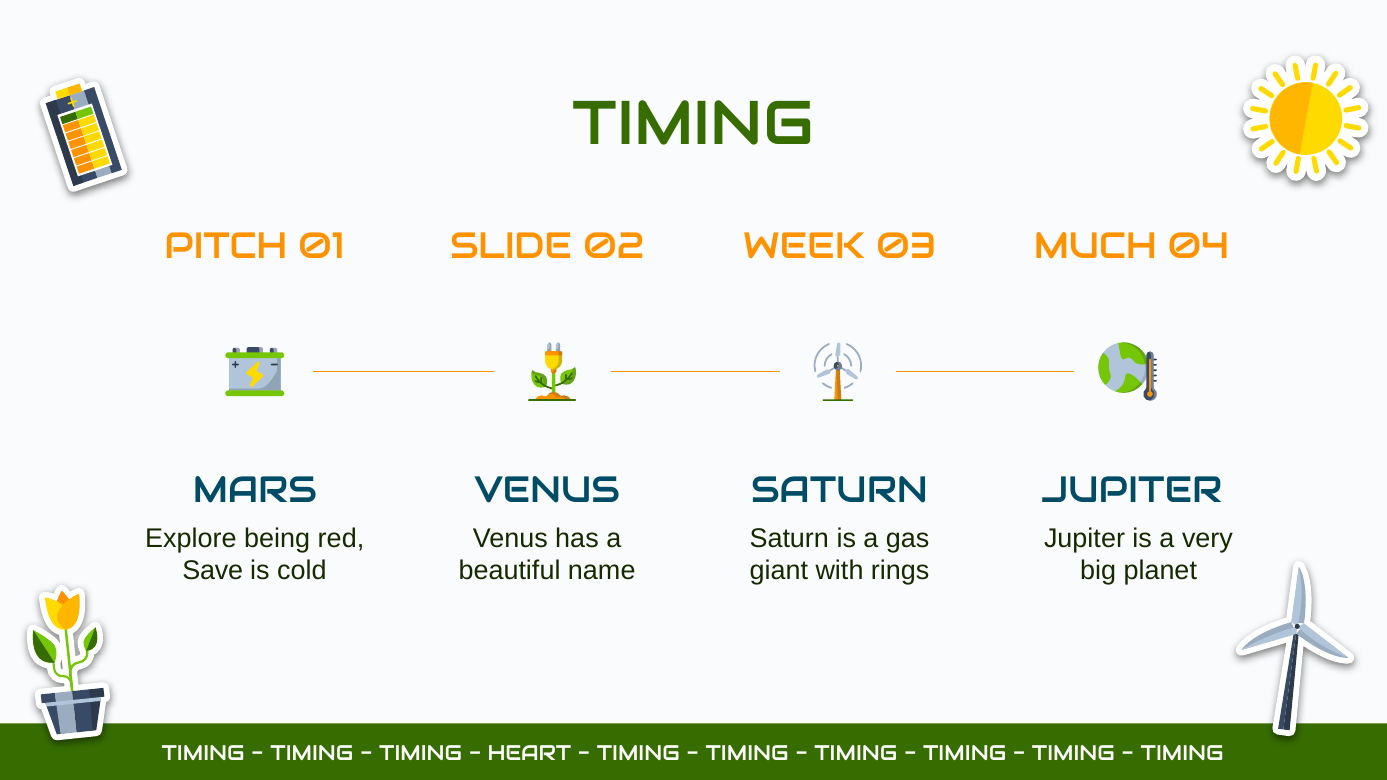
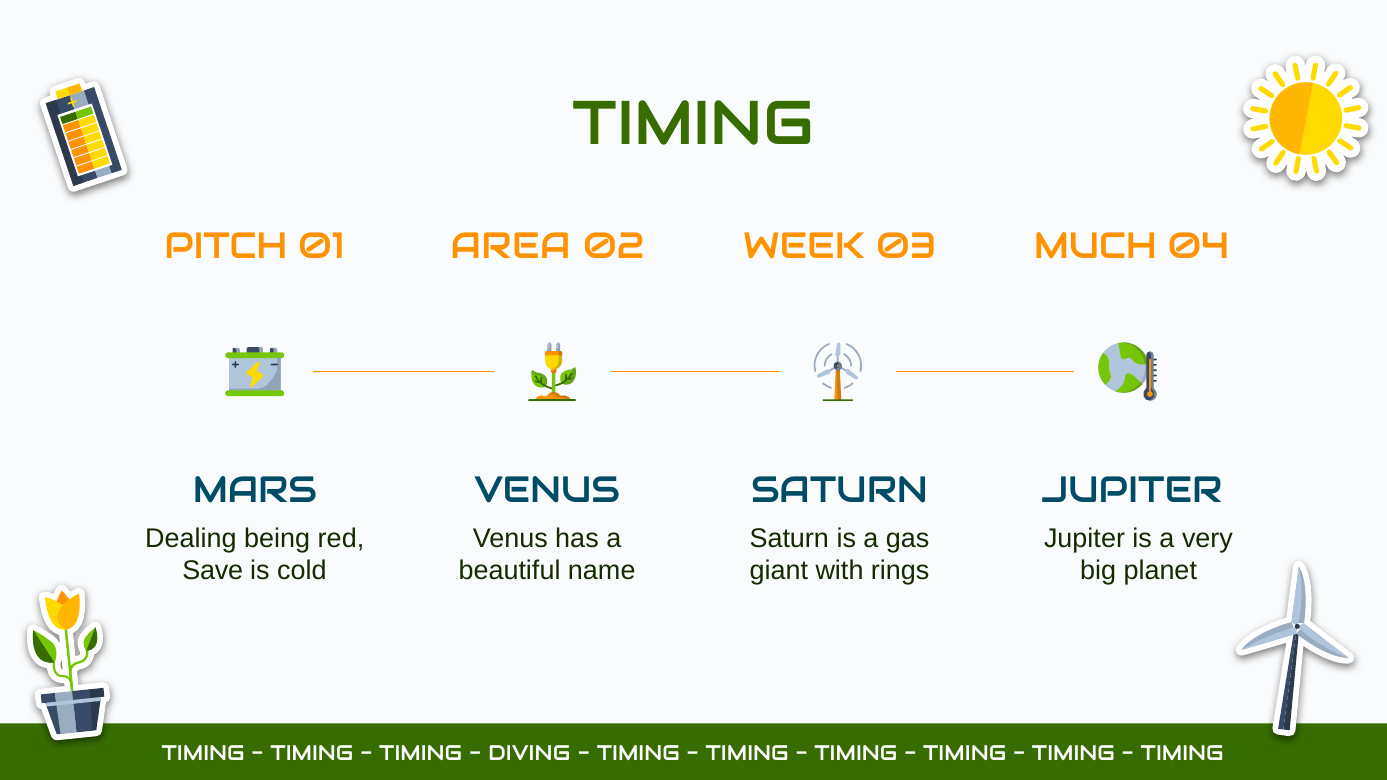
SLIDE: SLIDE -> AREA
Explore: Explore -> Dealing
HEART: HEART -> DIVING
